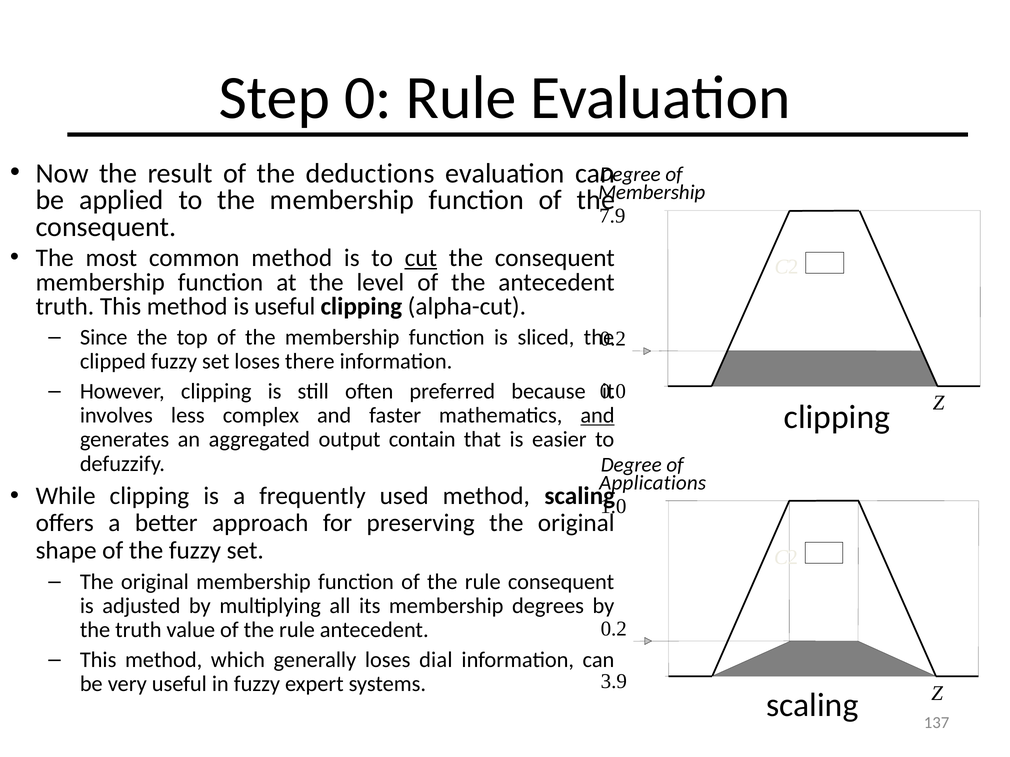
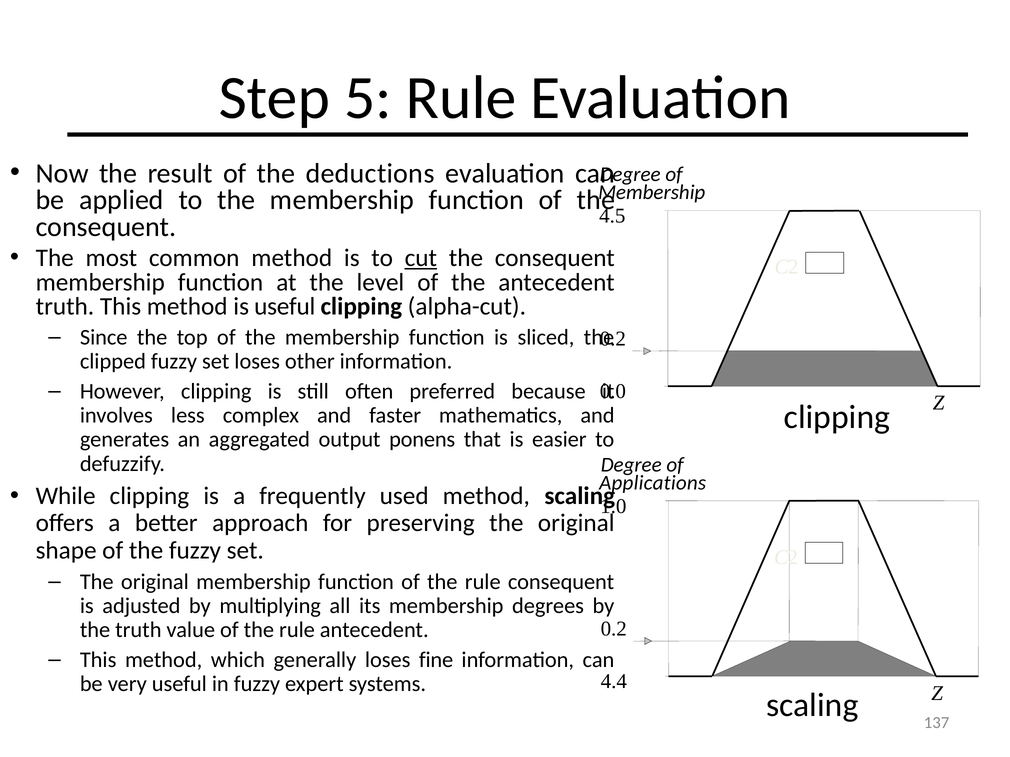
0: 0 -> 5
7.9: 7.9 -> 4.5
there: there -> other
and at (597, 416) underline: present -> none
contain: contain -> ponens
dial: dial -> fine
3.9: 3.9 -> 4.4
